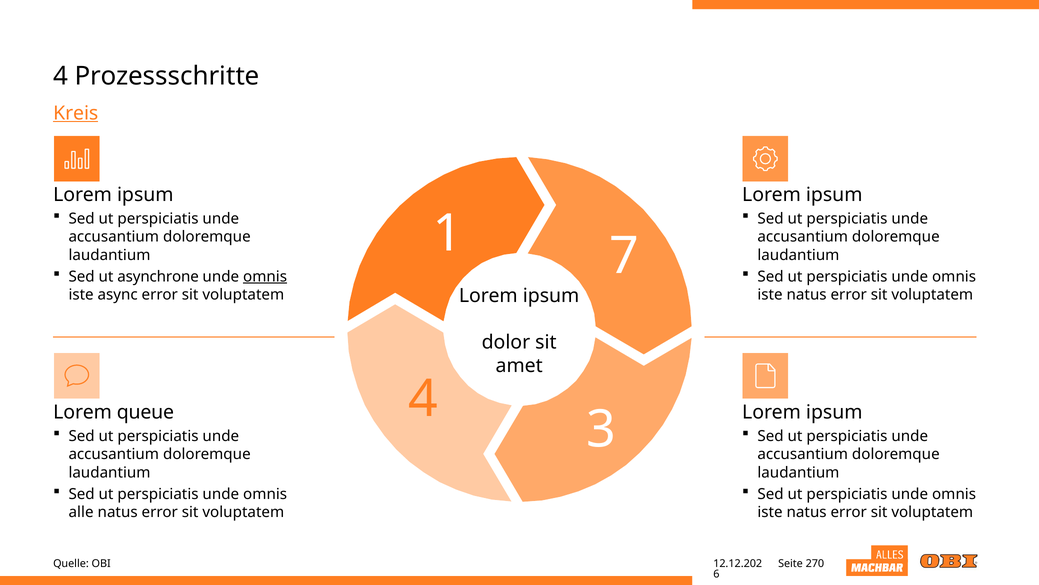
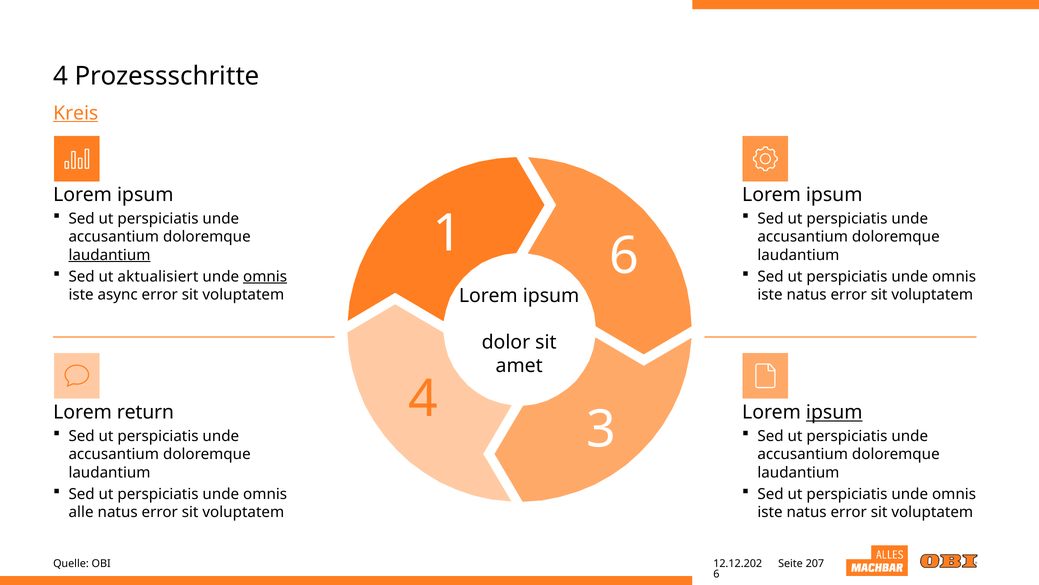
1 7: 7 -> 6
laudantium at (109, 255) underline: none -> present
asynchrone: asynchrone -> aktualisiert
queue: queue -> return
ipsum at (834, 412) underline: none -> present
270: 270 -> 207
